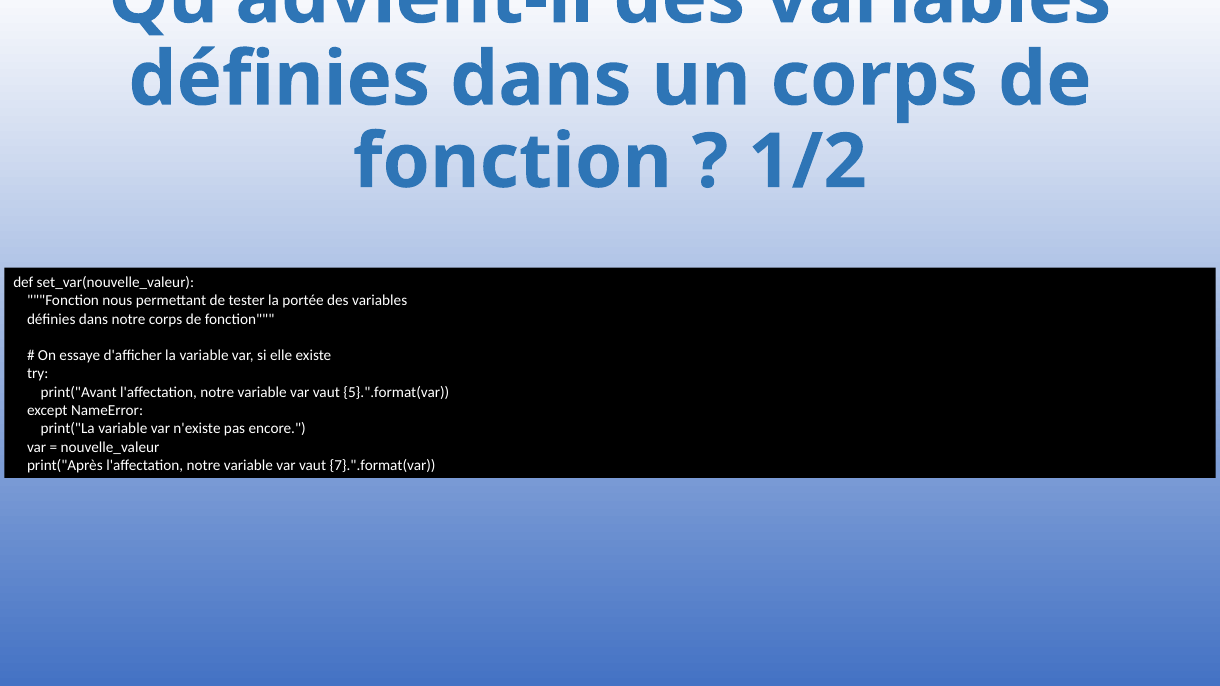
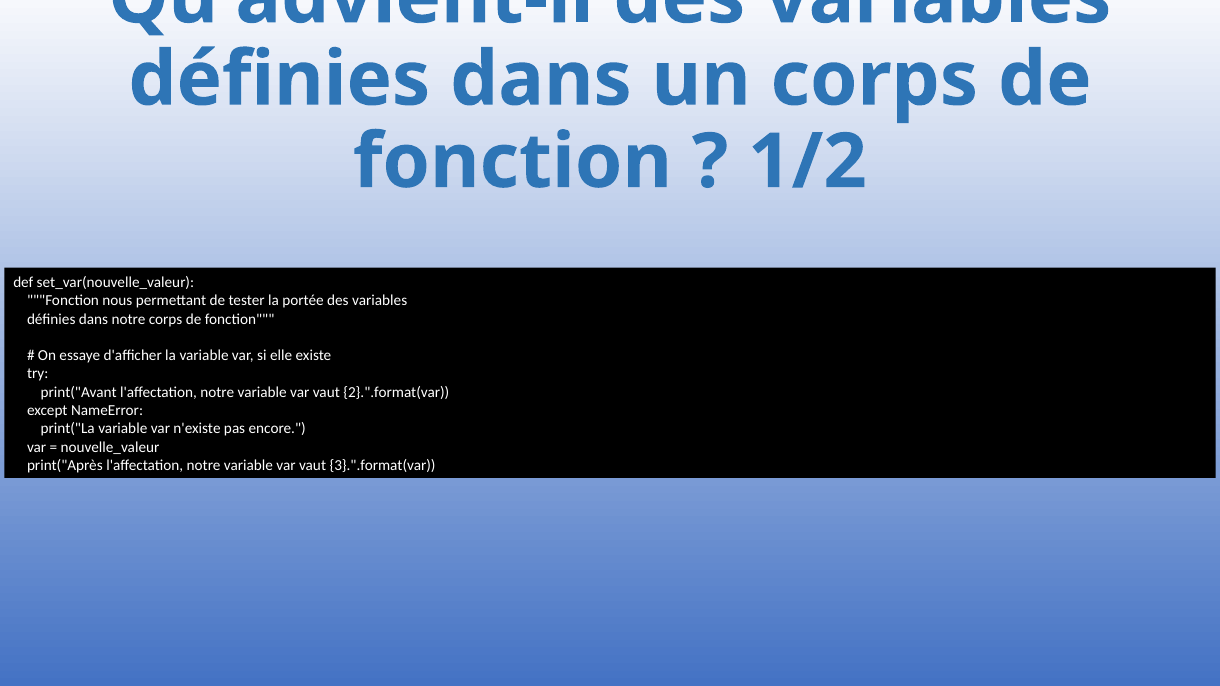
5}.".format(var: 5}.".format(var -> 2}.".format(var
7}.".format(var: 7}.".format(var -> 3}.".format(var
